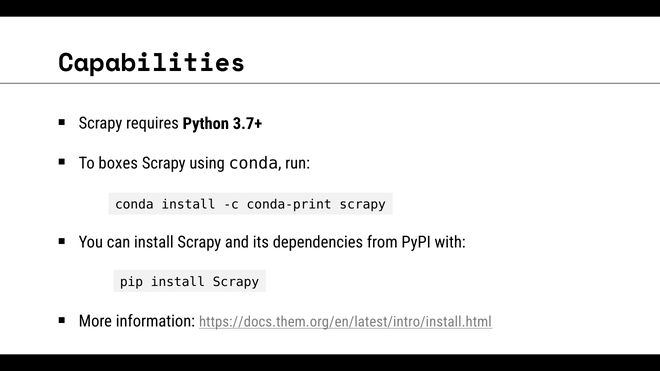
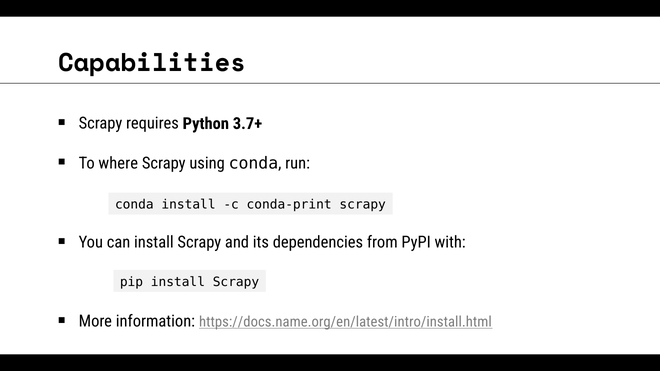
boxes: boxes -> where
https://docs.them.org/en/latest/intro/install.html: https://docs.them.org/en/latest/intro/install.html -> https://docs.name.org/en/latest/intro/install.html
